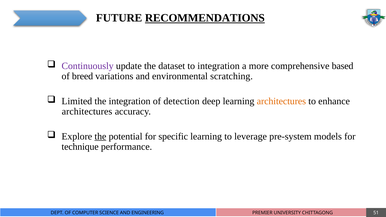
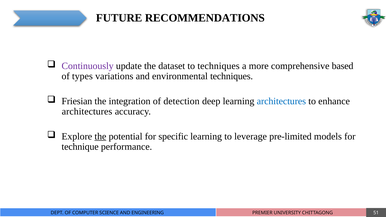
RECOMMENDATIONS underline: present -> none
to integration: integration -> techniques
breed: breed -> types
environmental scratching: scratching -> techniques
Limited: Limited -> Friesian
architectures at (281, 101) colour: orange -> blue
pre-system: pre-system -> pre-limited
